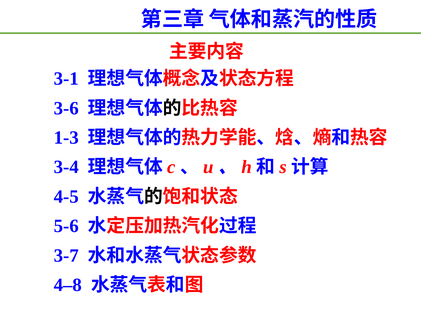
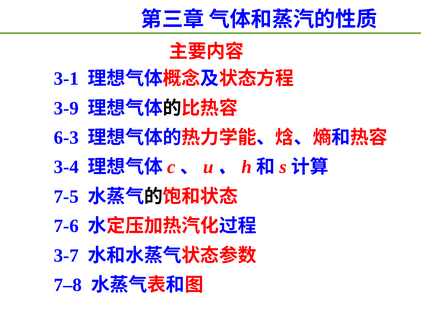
3-6: 3-6 -> 3-9
1-3: 1-3 -> 6-3
4-5: 4-5 -> 7-5
5-6: 5-6 -> 7-6
4–8: 4–8 -> 7–8
